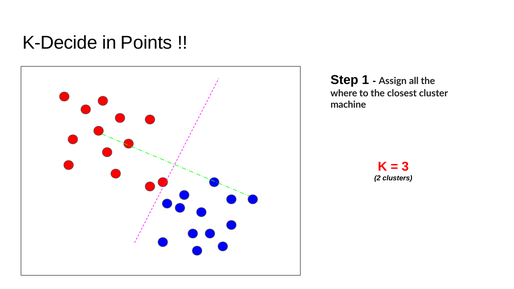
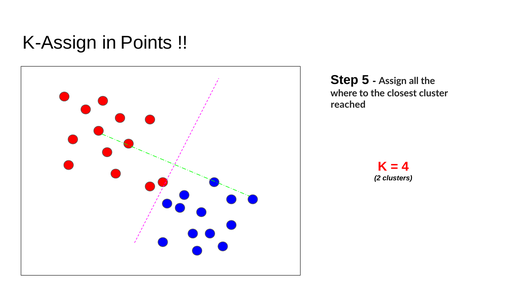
K-Decide: K-Decide -> K-Assign
1: 1 -> 5
machine: machine -> reached
3: 3 -> 4
